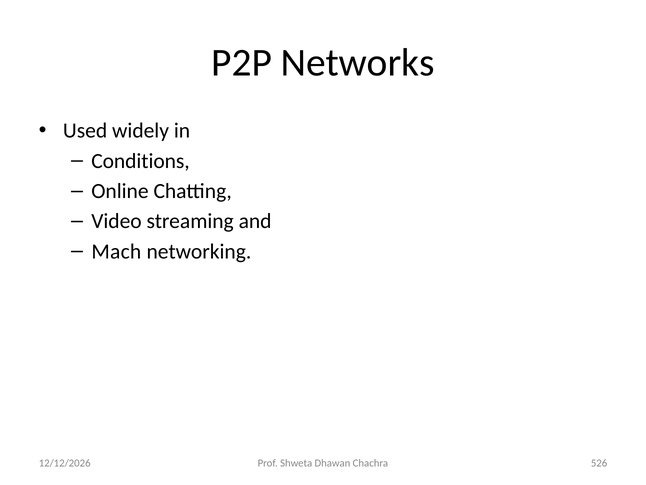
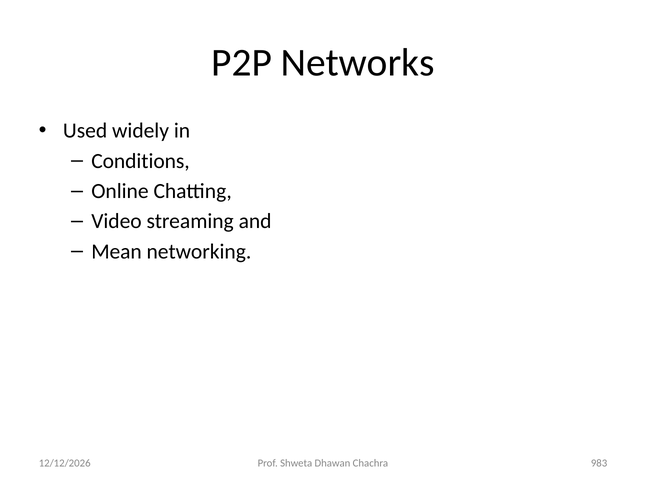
Mach: Mach -> Mean
526: 526 -> 983
